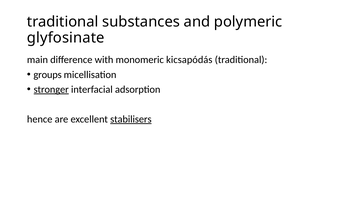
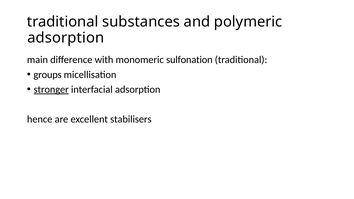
glyfosinate at (66, 38): glyfosinate -> adsorption
kicsapódás: kicsapódás -> sulfonation
stabilisers underline: present -> none
